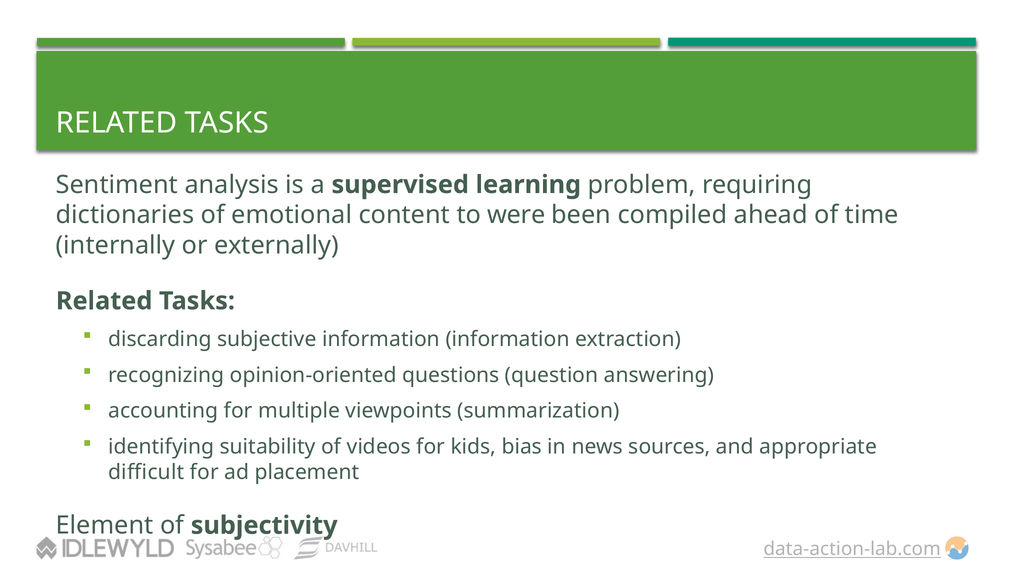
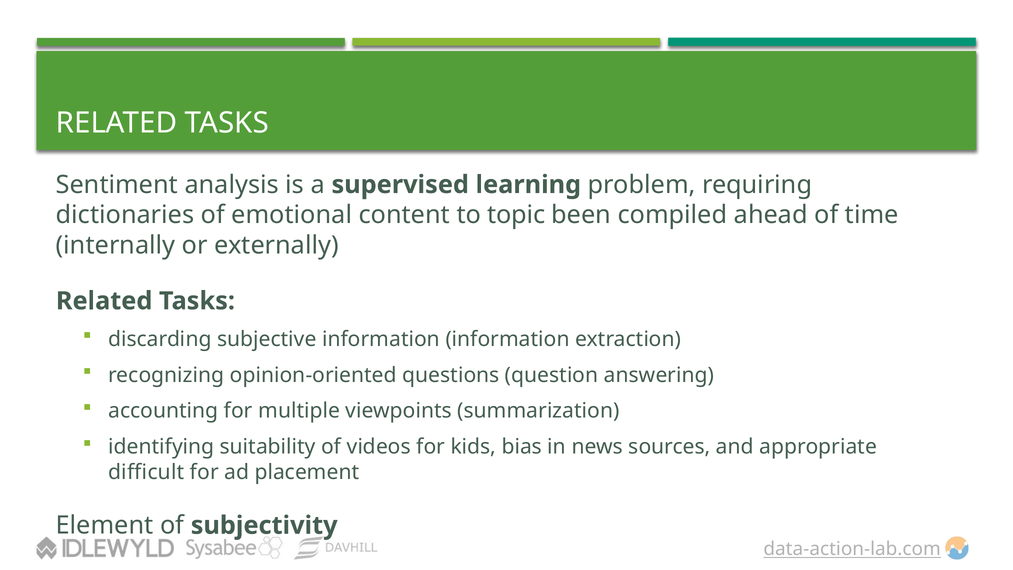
were: were -> topic
